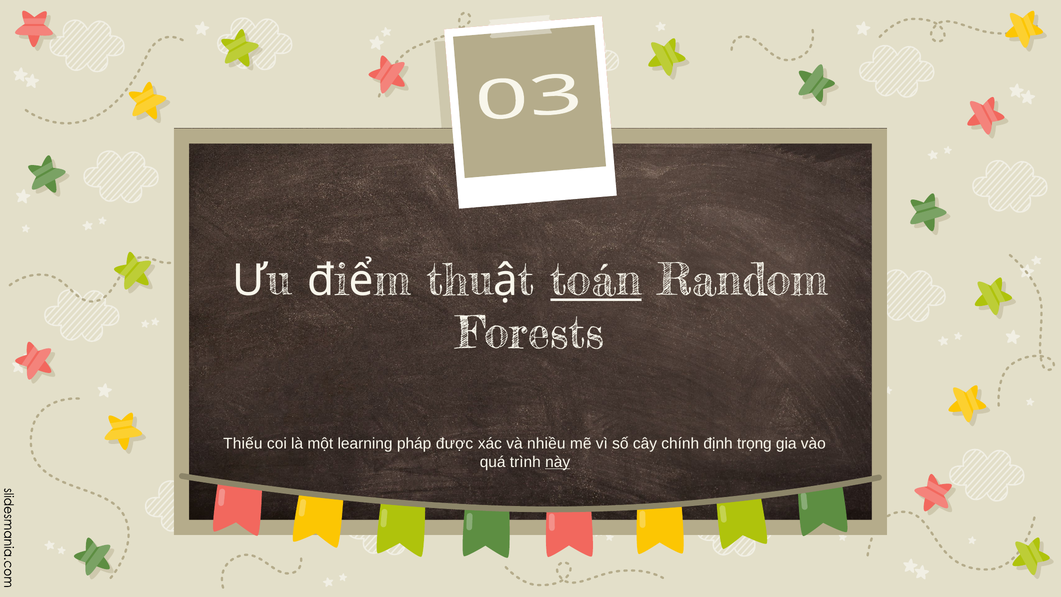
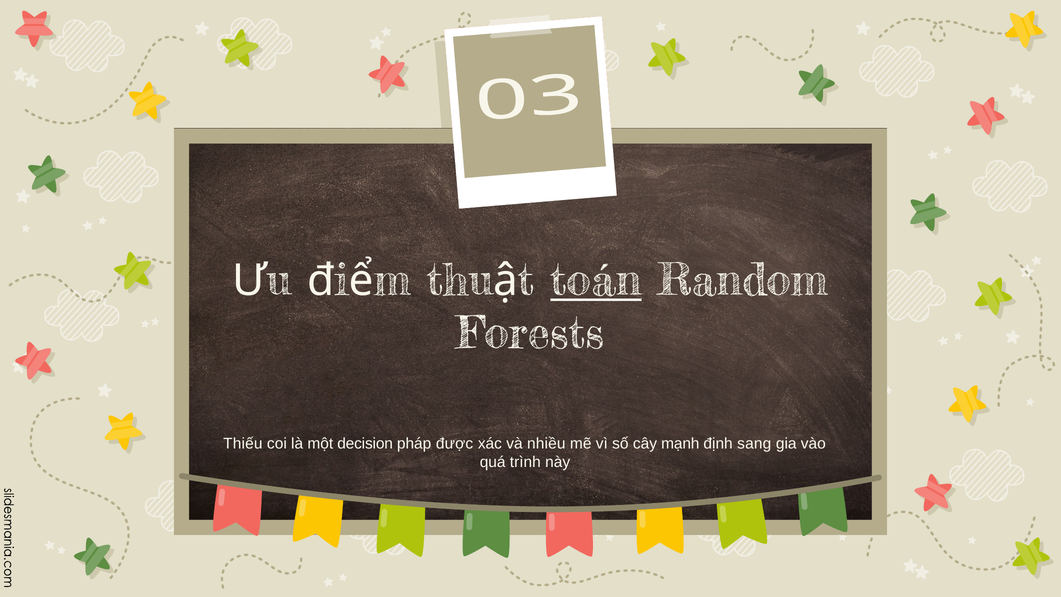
learning: learning -> decision
chính: chính -> mạnh
trọng: trọng -> sang
này underline: present -> none
